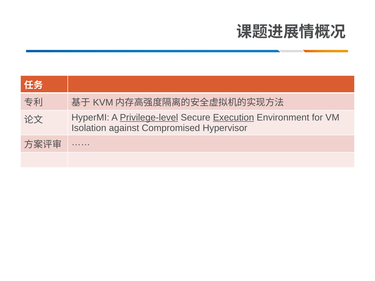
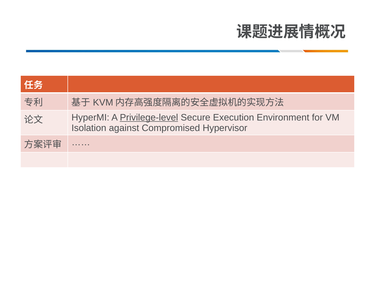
Execution underline: present -> none
